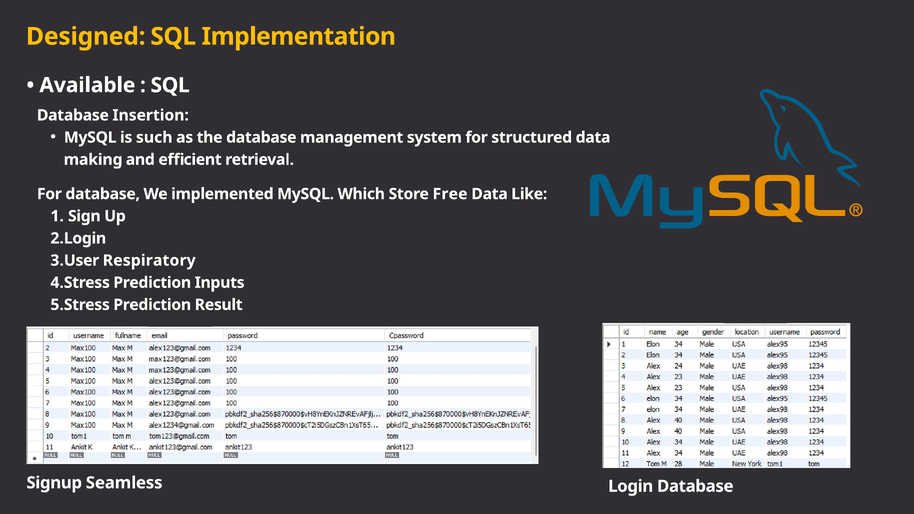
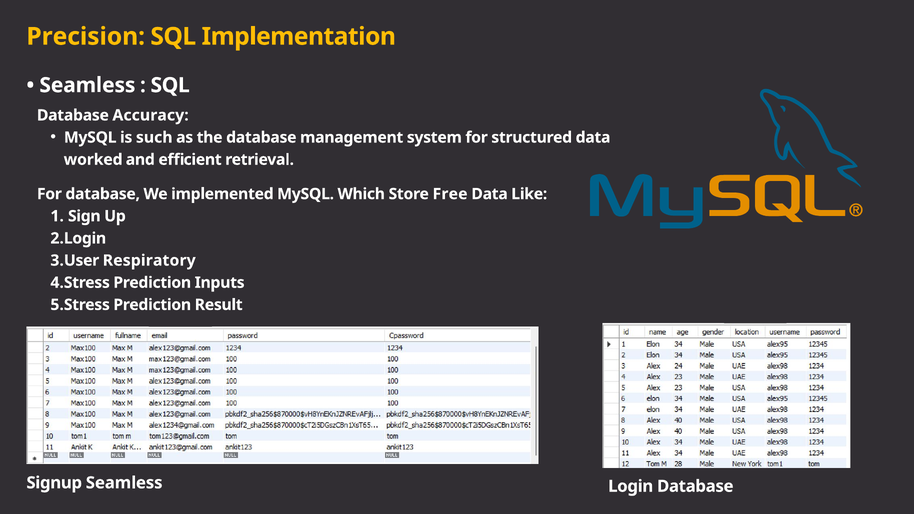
Designed: Designed -> Precision
Available at (87, 85): Available -> Seamless
Insertion: Insertion -> Accuracy
making: making -> worked
